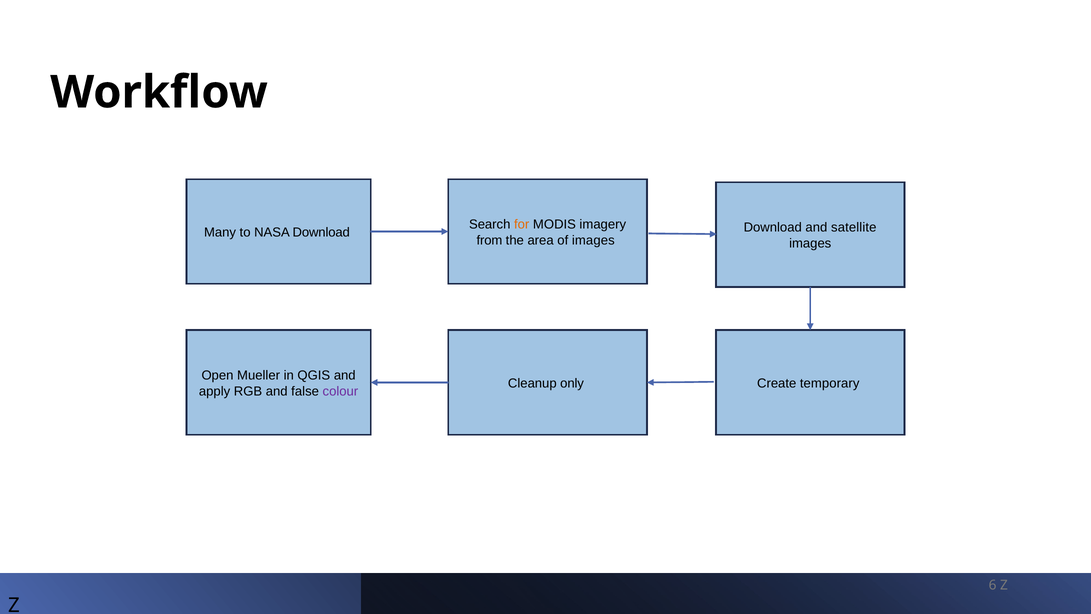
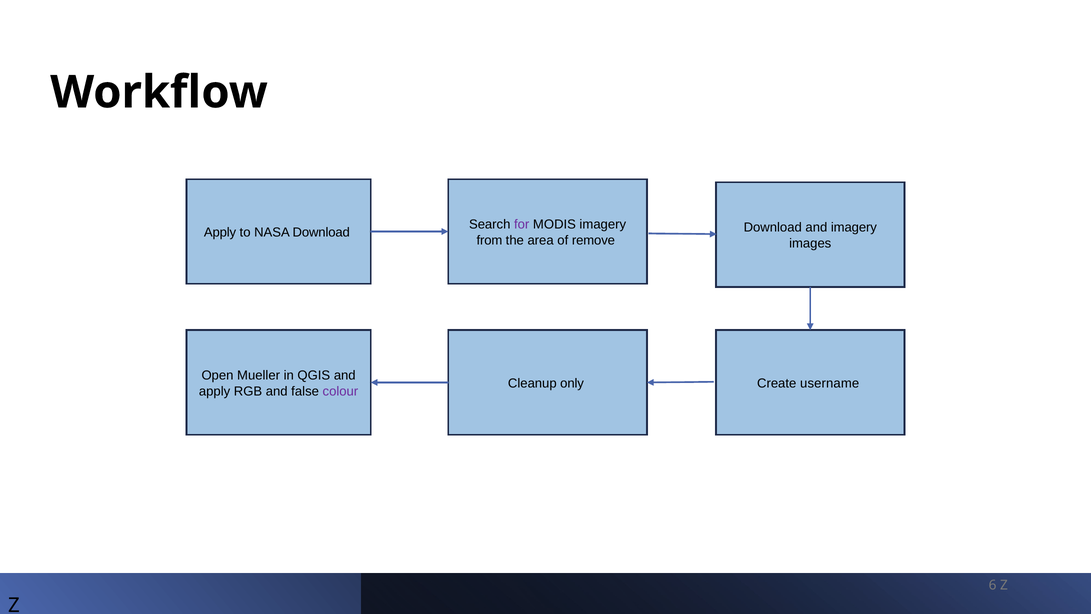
for colour: orange -> purple
and satellite: satellite -> imagery
Many at (220, 232): Many -> Apply
of images: images -> remove
temporary: temporary -> username
